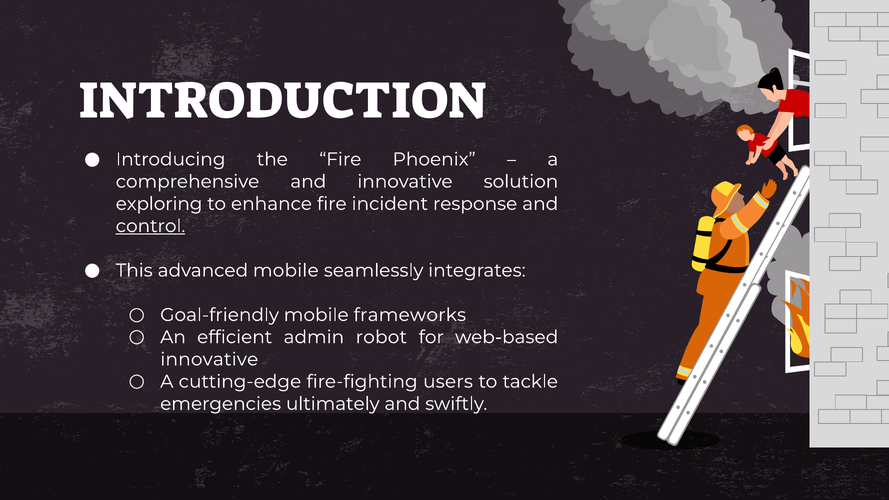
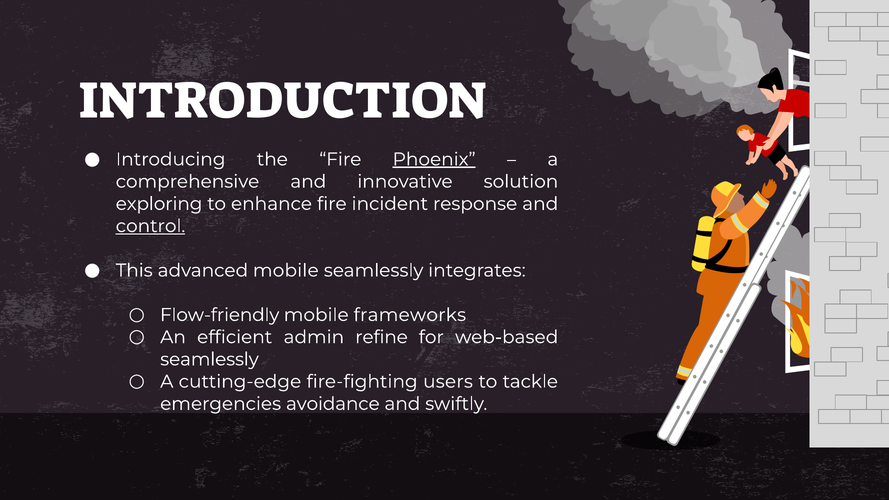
Phoenix underline: none -> present
Goal-friendly: Goal-friendly -> Flow-friendly
robot: robot -> refine
innovative at (209, 359): innovative -> seamlessly
ultimately: ultimately -> avoidance
